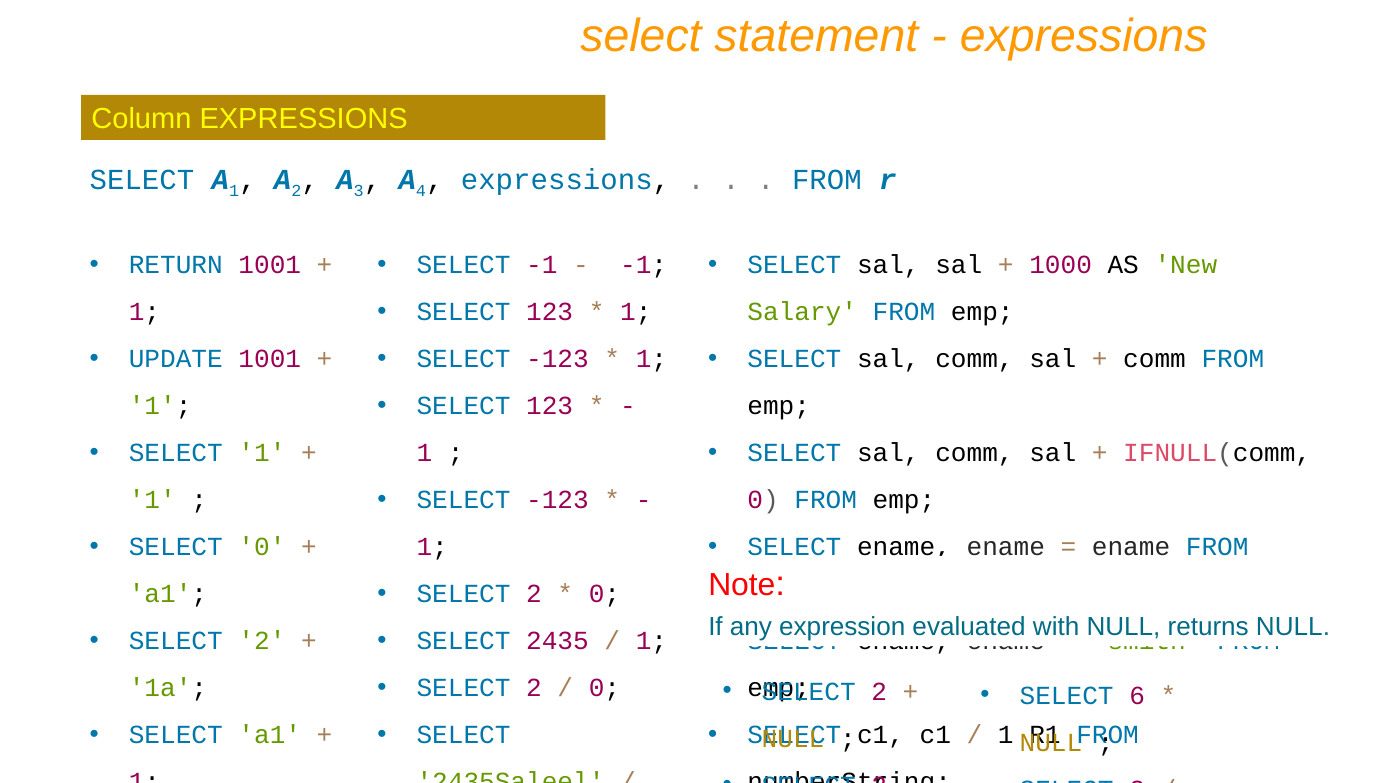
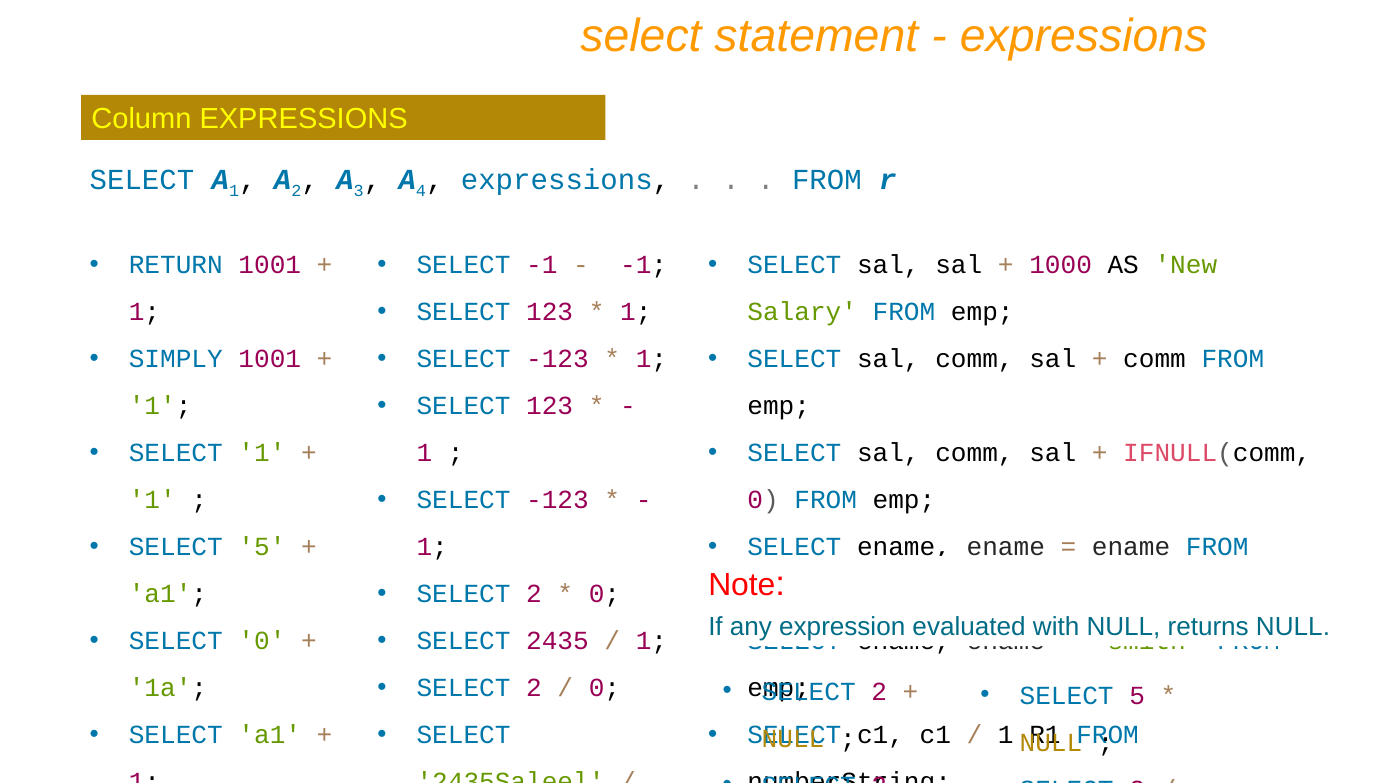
UPDATE: UPDATE -> SIMPLY
0 at (262, 547): 0 -> 5
2 at (262, 641): 2 -> 0
6 at (1137, 696): 6 -> 5
